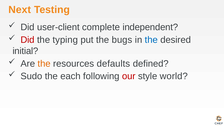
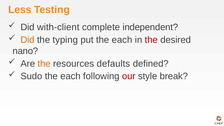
Next: Next -> Less
user-client: user-client -> with-client
Did at (28, 40) colour: red -> orange
put the bugs: bugs -> each
the at (151, 40) colour: blue -> red
initial: initial -> nano
world: world -> break
